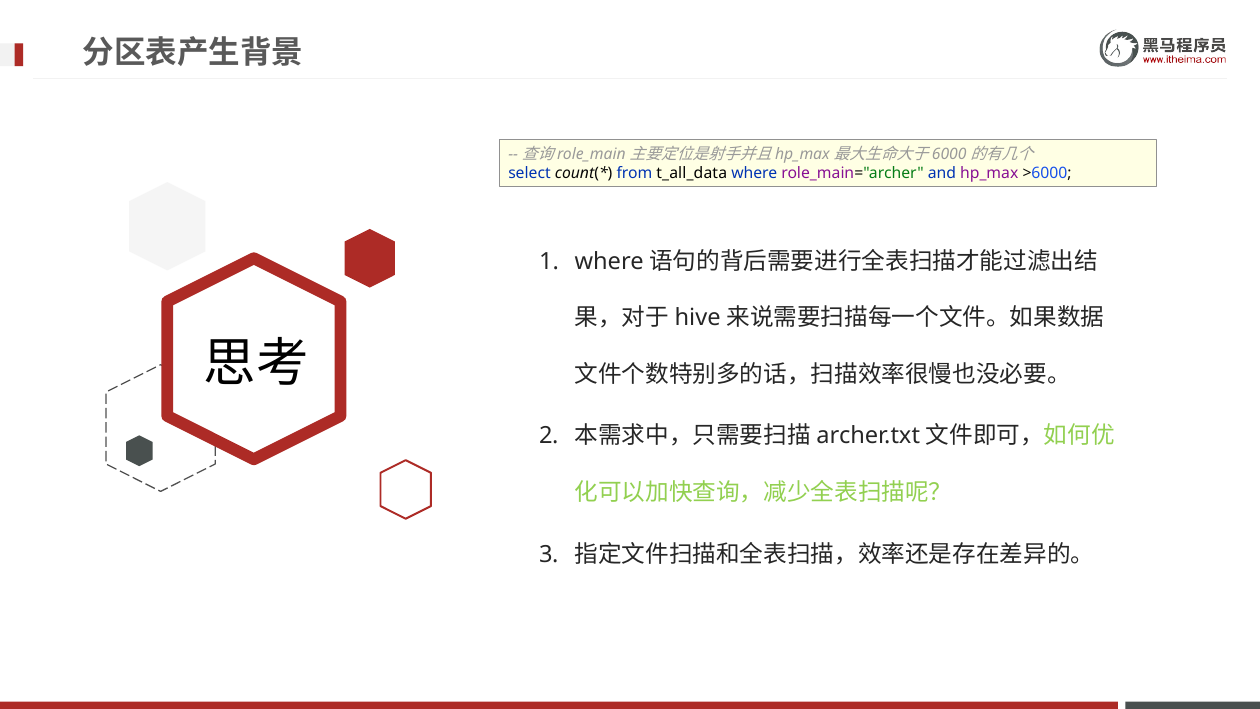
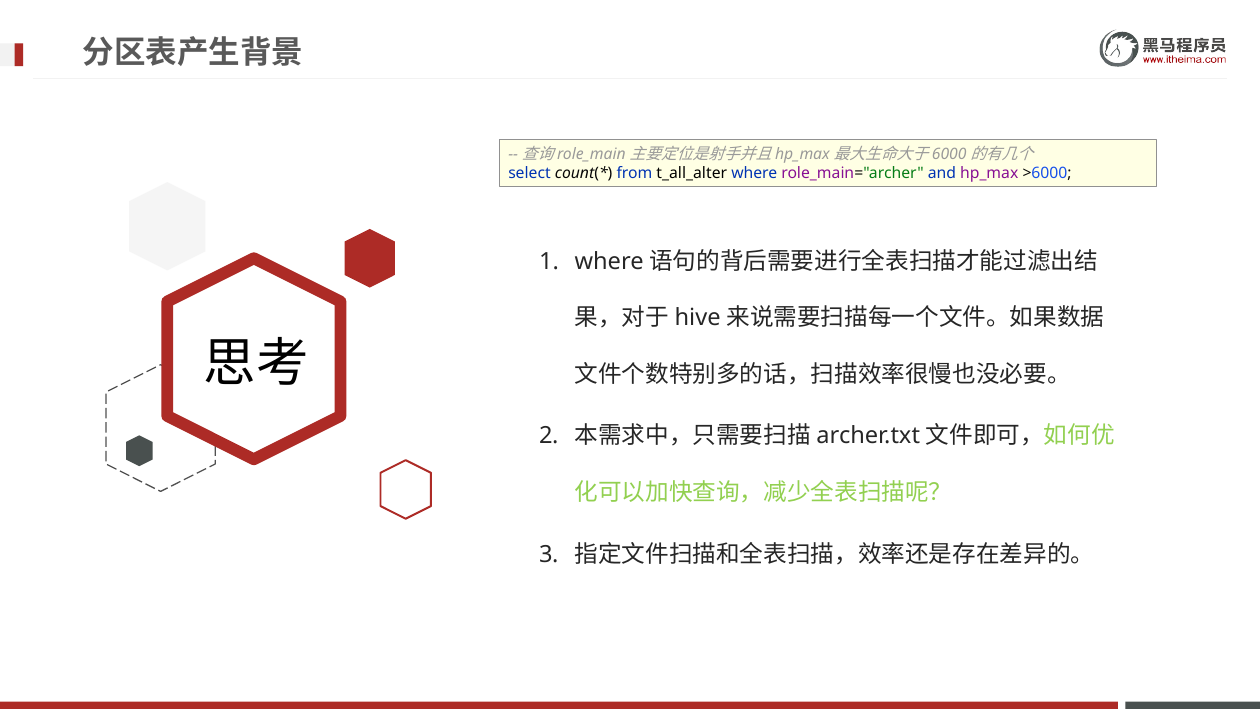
t_all_data: t_all_data -> t_all_alter
